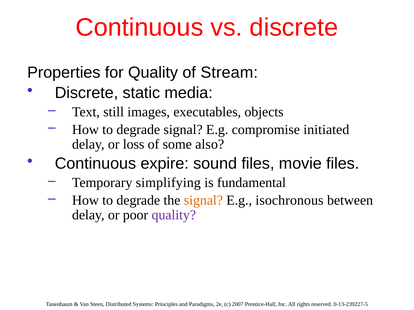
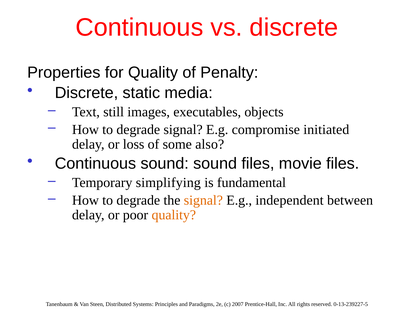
Stream: Stream -> Penalty
Continuous expire: expire -> sound
isochronous: isochronous -> independent
quality at (174, 215) colour: purple -> orange
